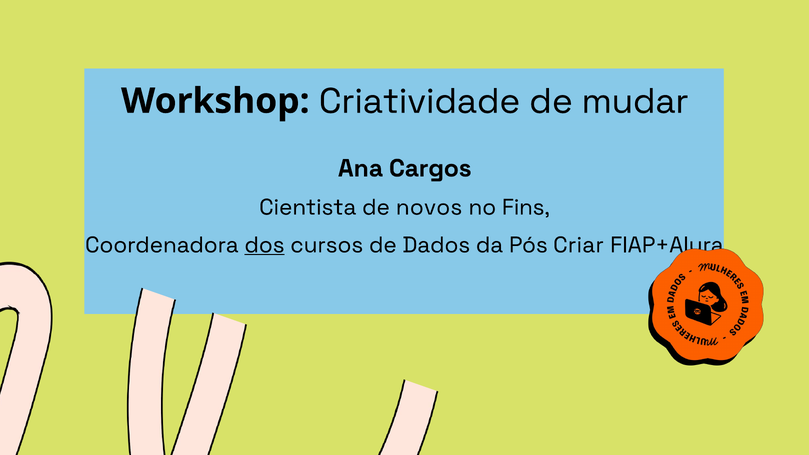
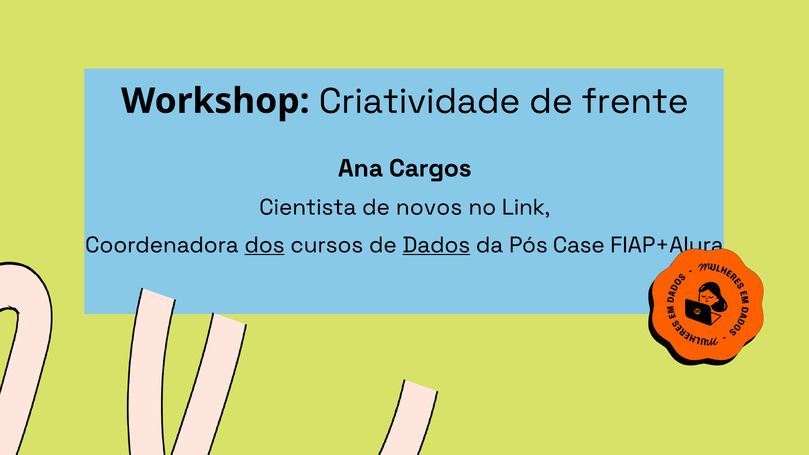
mudar: mudar -> frente
Fins: Fins -> Link
Dados underline: none -> present
Criar: Criar -> Case
